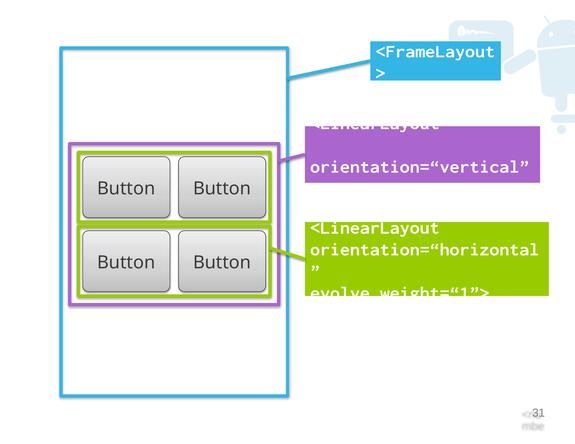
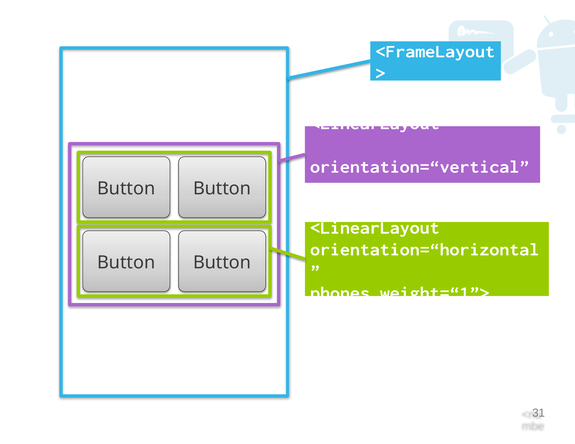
evolve_weight=“1”>: evolve_weight=“1”> -> phones_weight=“1”>
